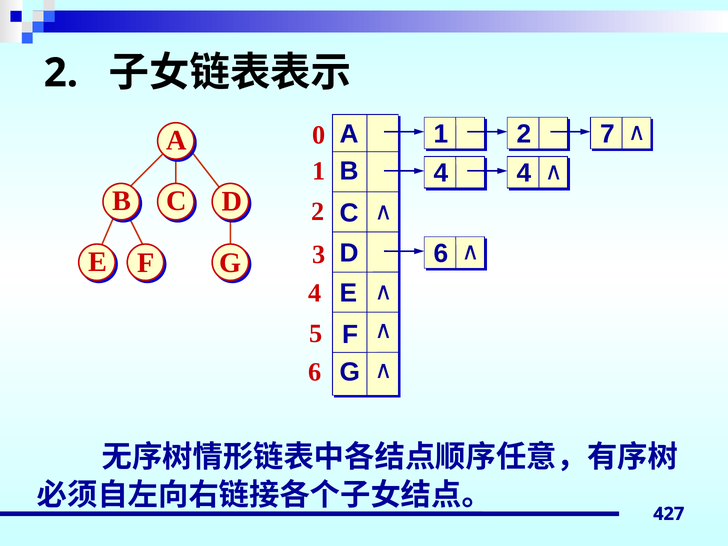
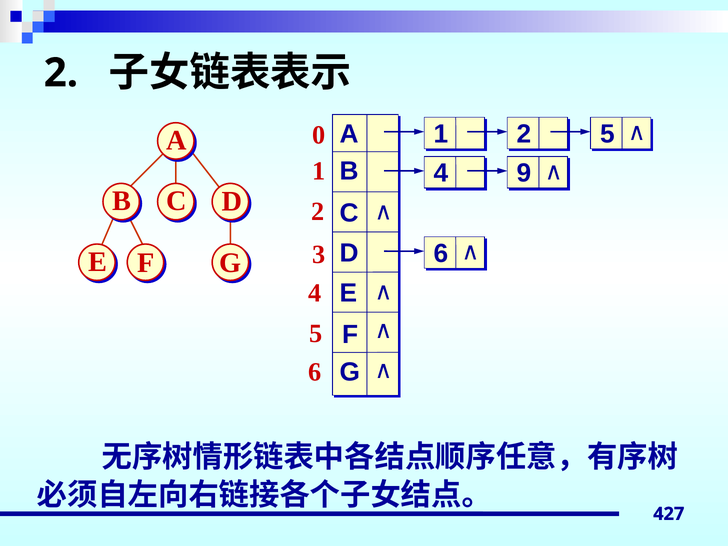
2 7: 7 -> 5
4 4: 4 -> 9
